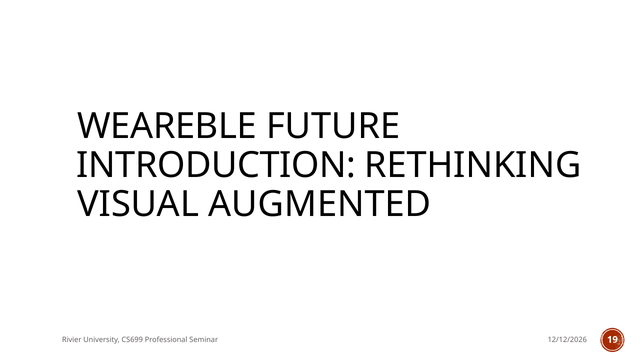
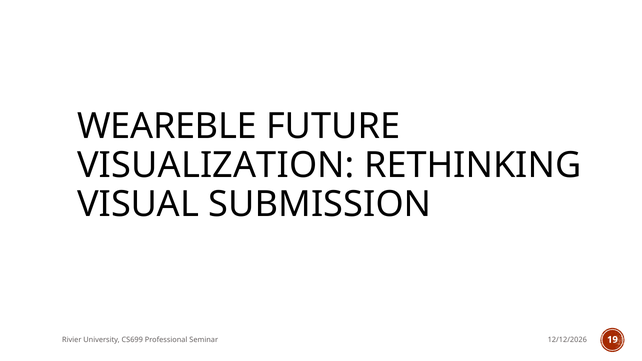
INTRODUCTION: INTRODUCTION -> VISUALIZATION
AUGMENTED: AUGMENTED -> SUBMISSION
